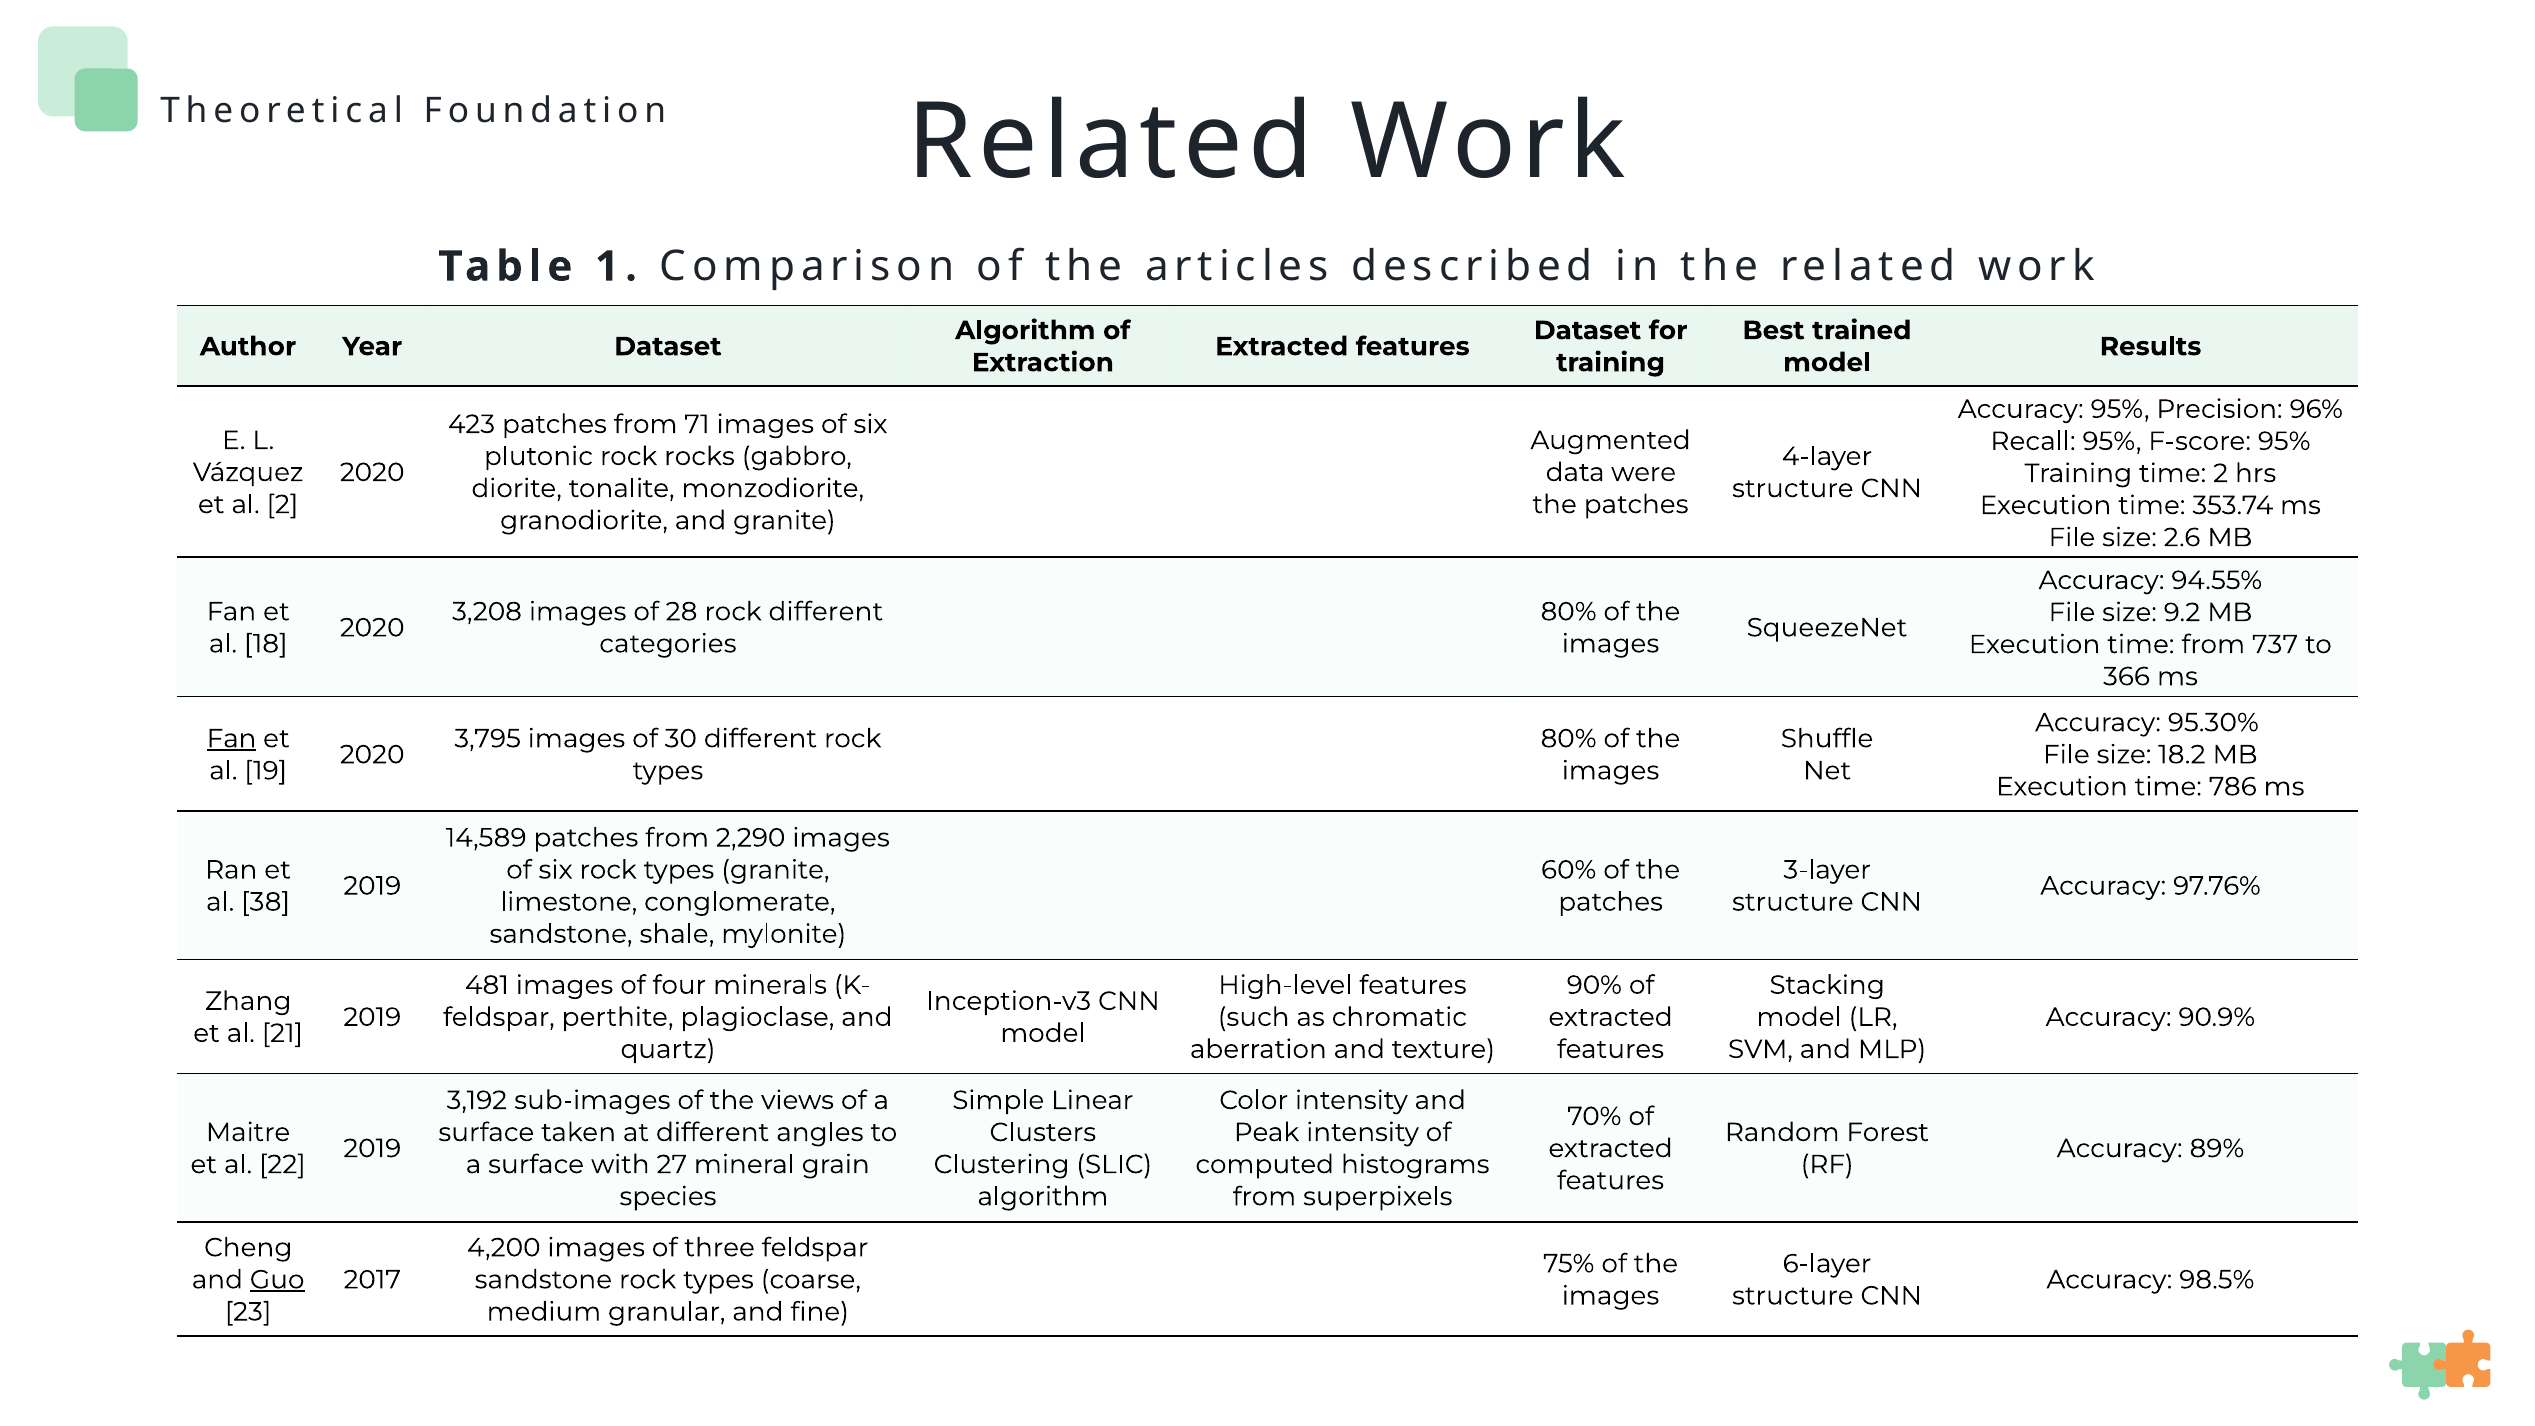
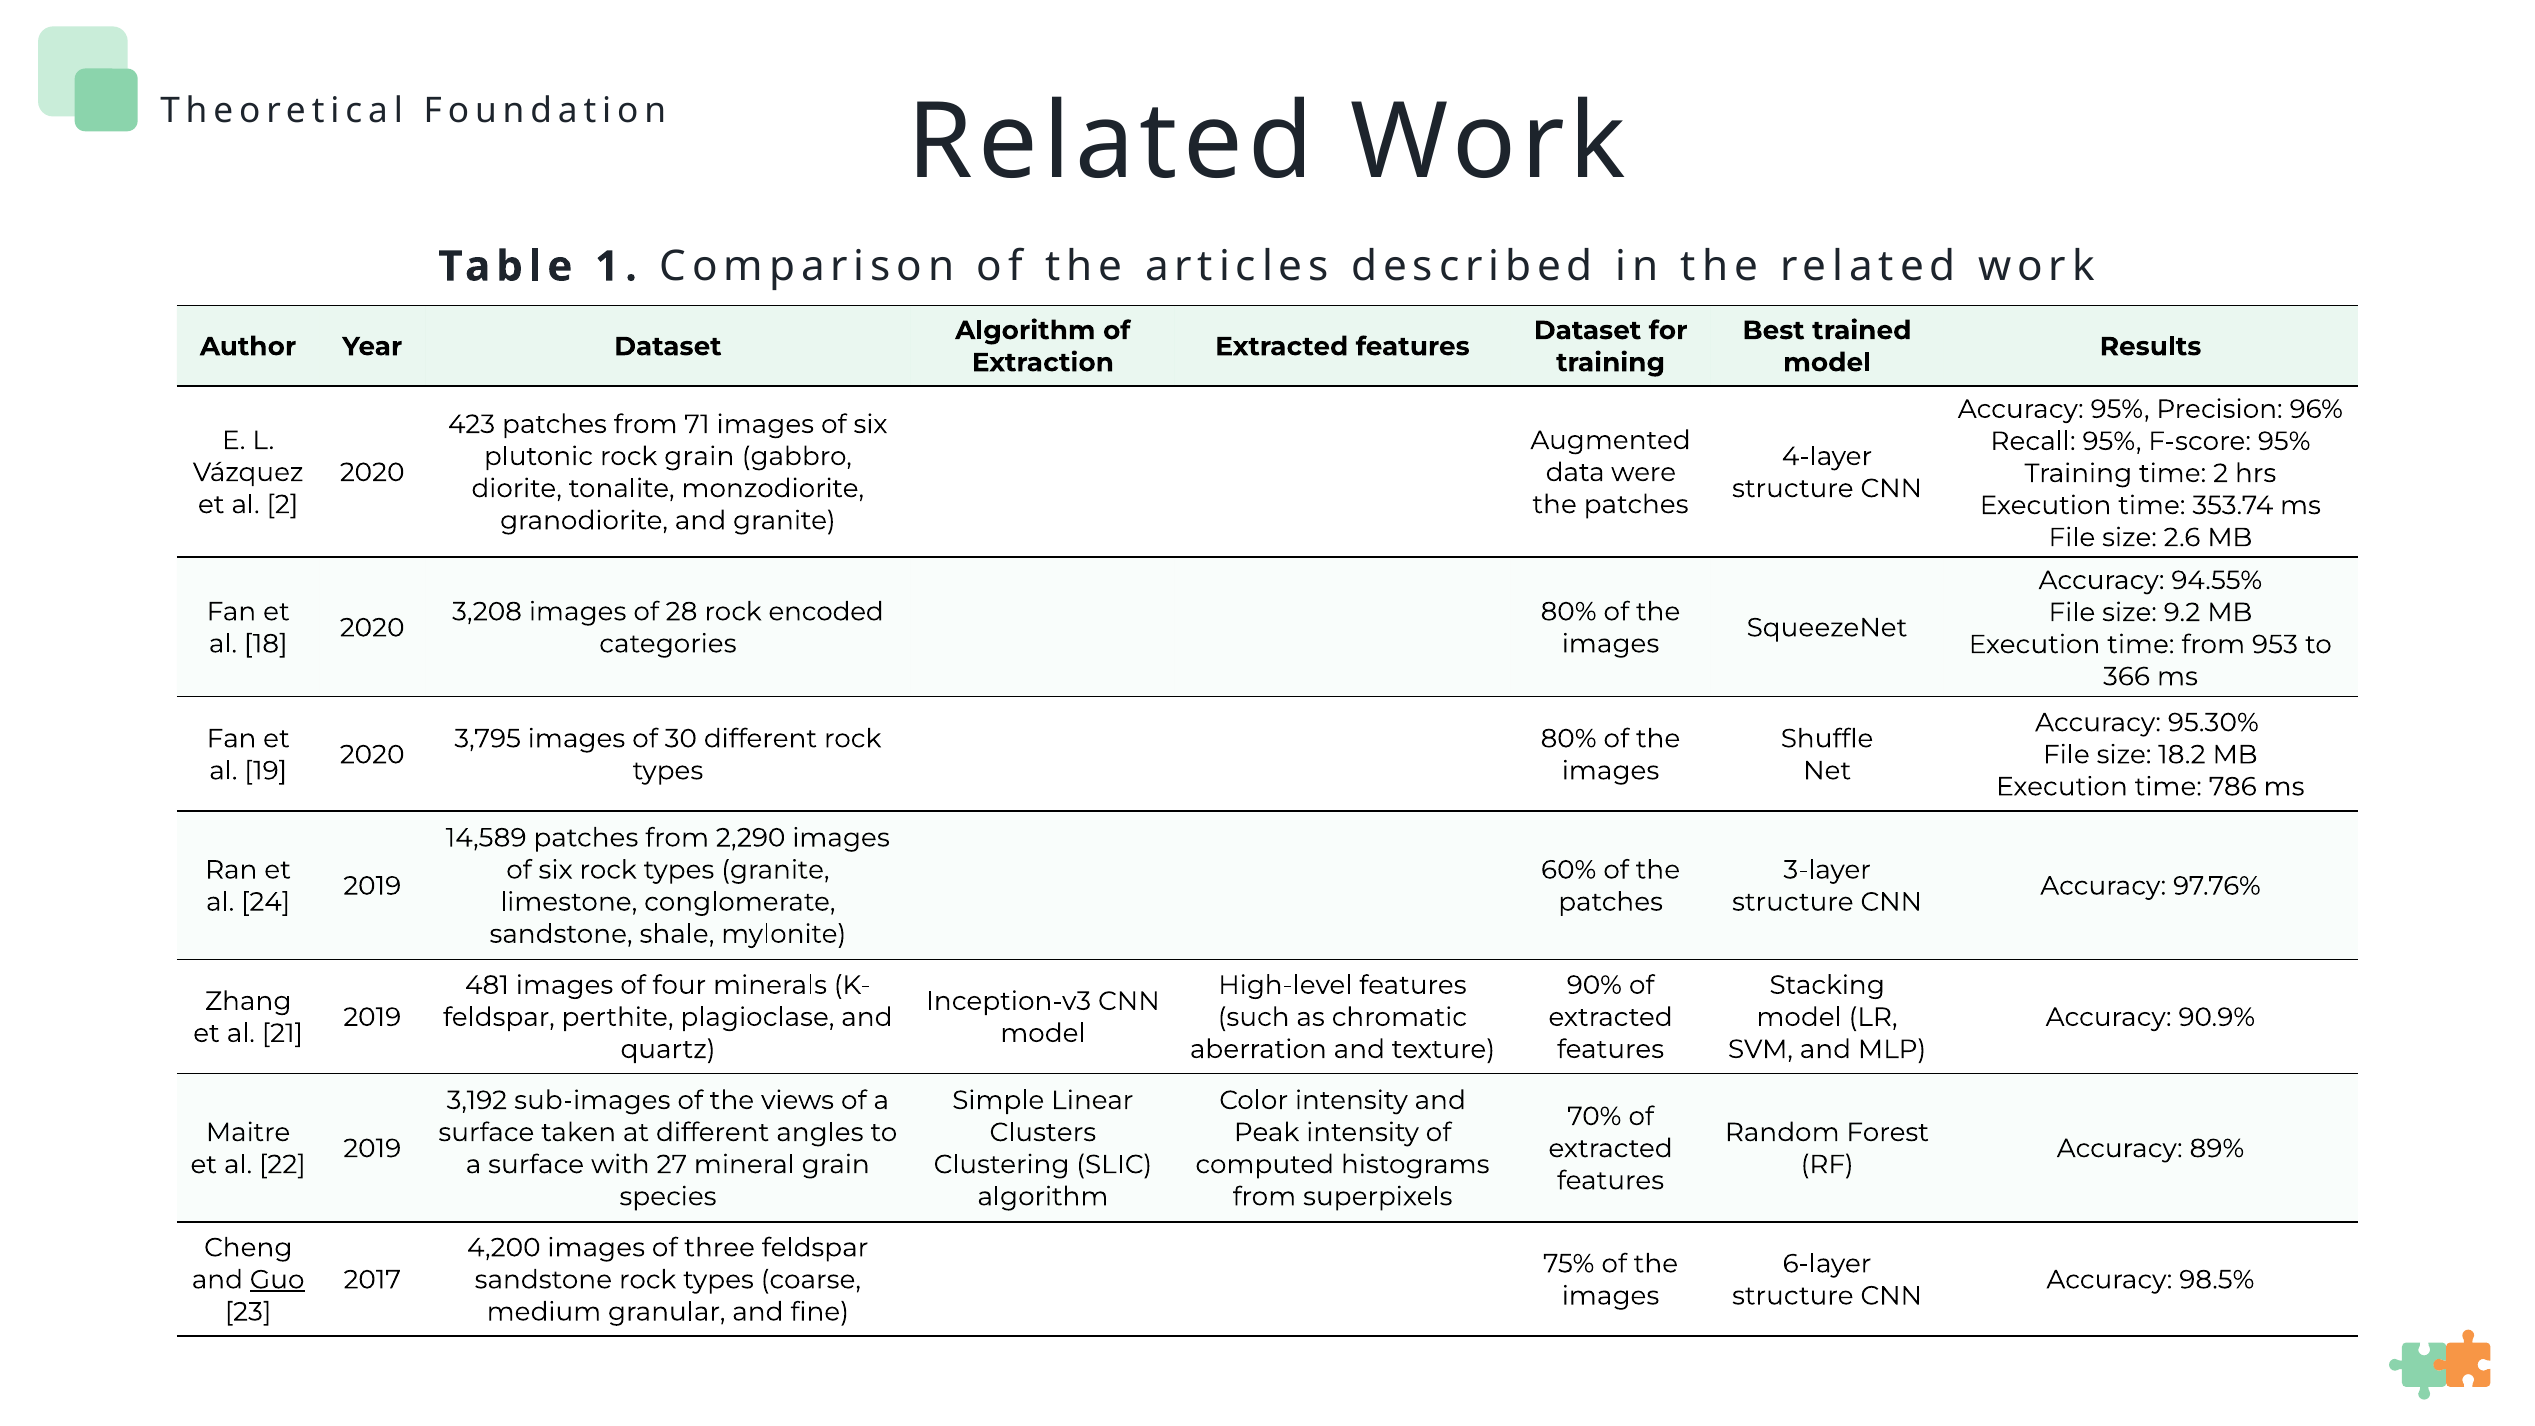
rock rocks: rocks -> grain
rock different: different -> encoded
737: 737 -> 953
Fan at (232, 739) underline: present -> none
38: 38 -> 24
